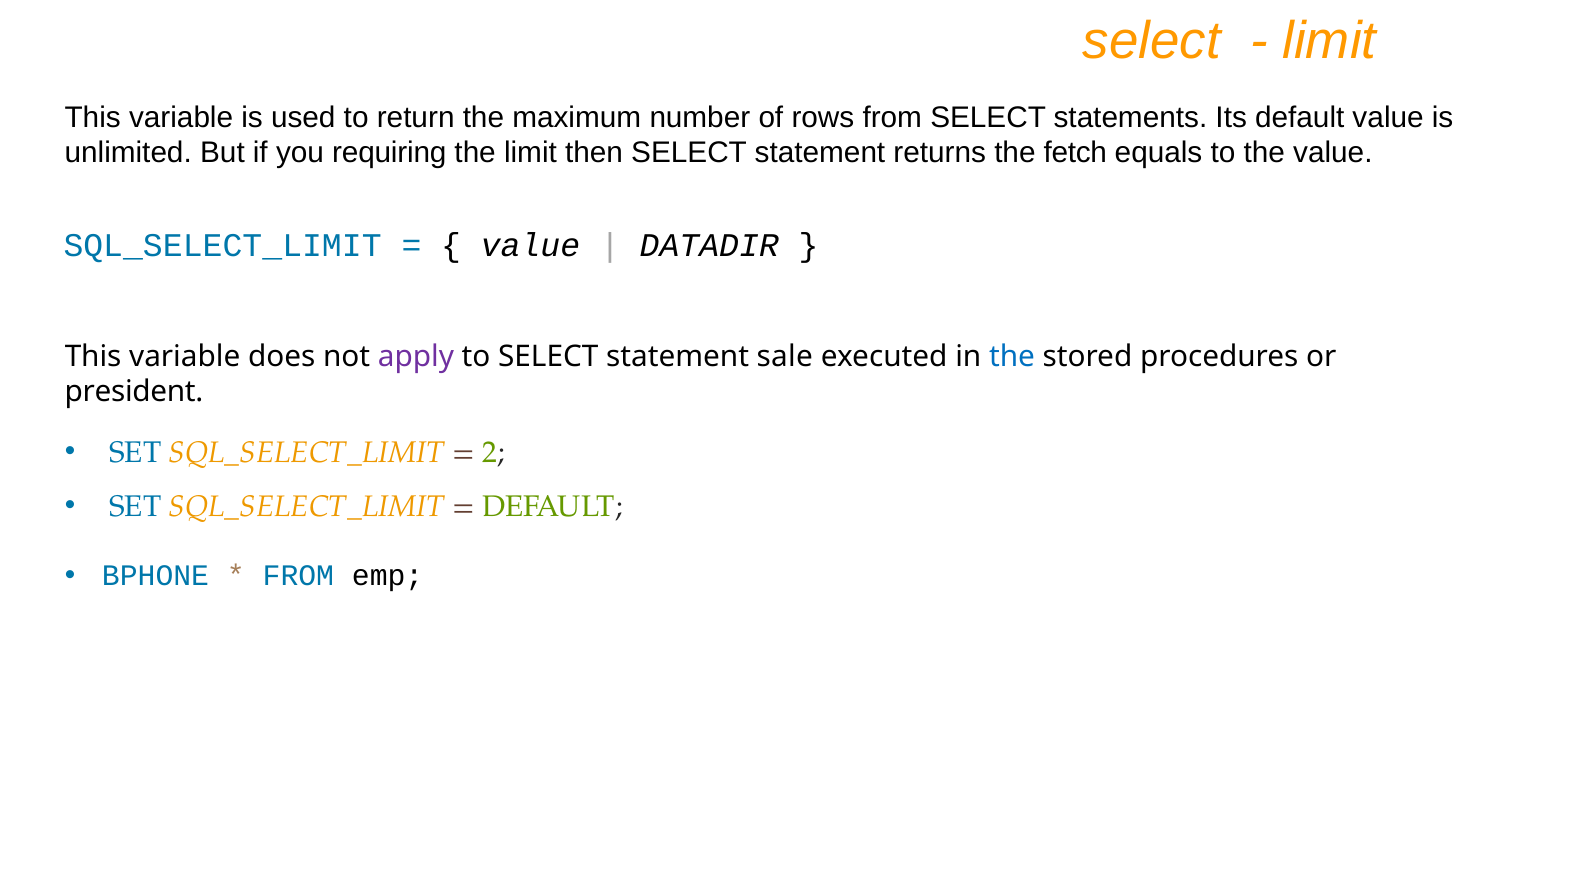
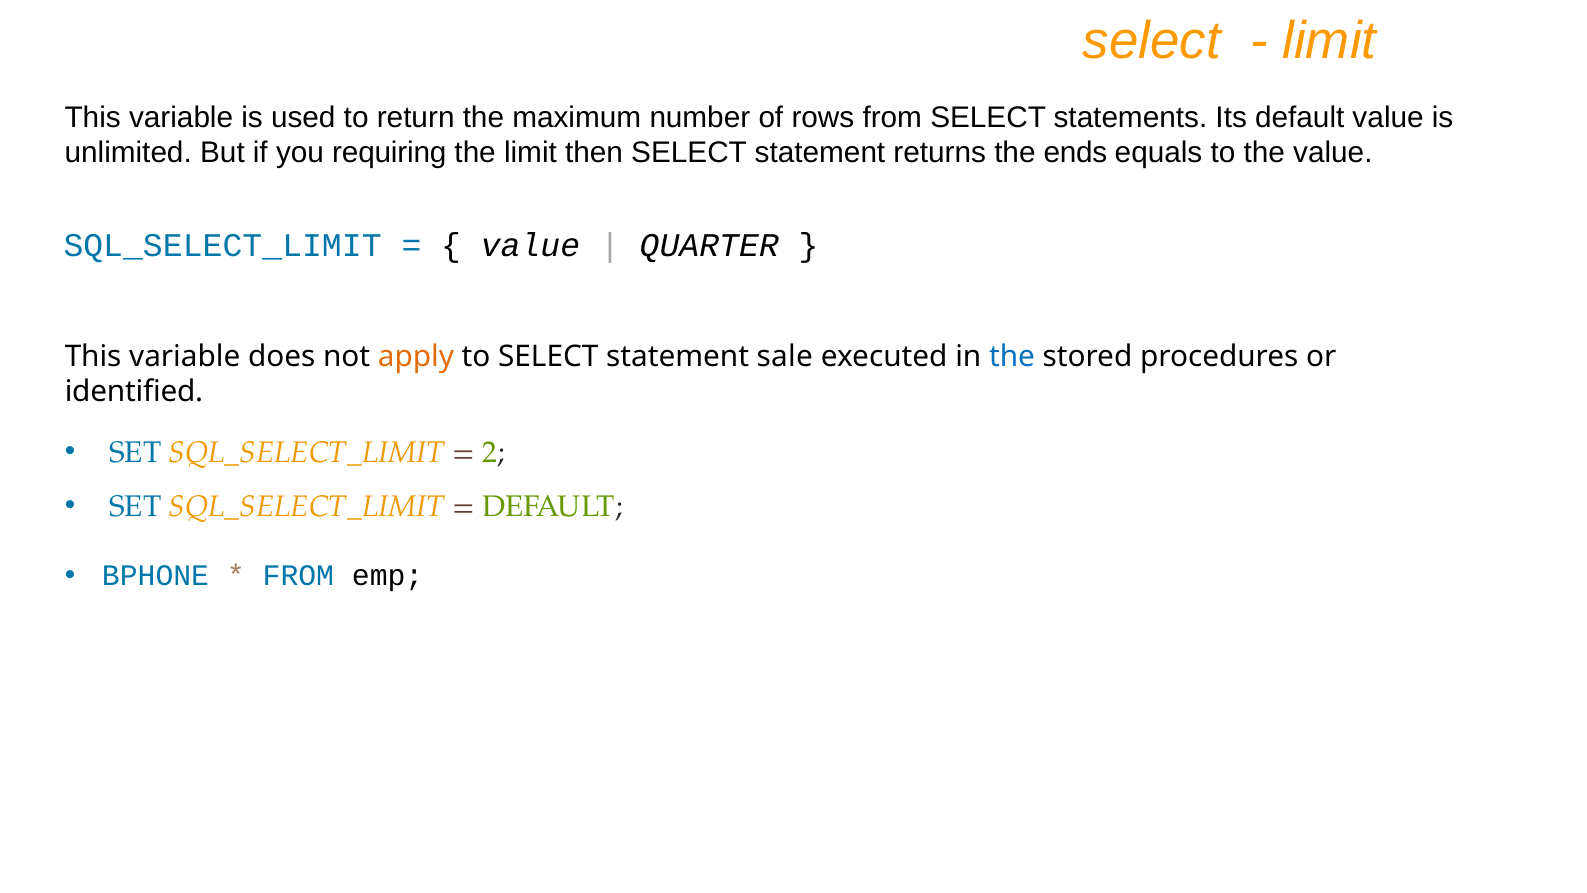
fetch: fetch -> ends
DATADIR: DATADIR -> QUARTER
apply colour: purple -> orange
president: president -> identified
